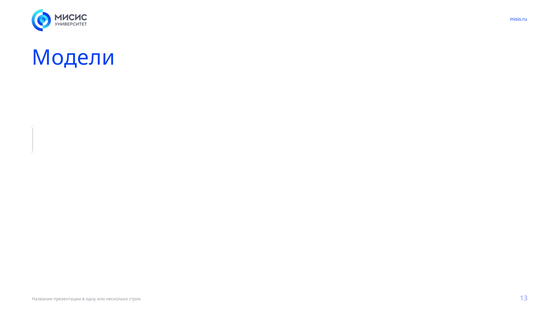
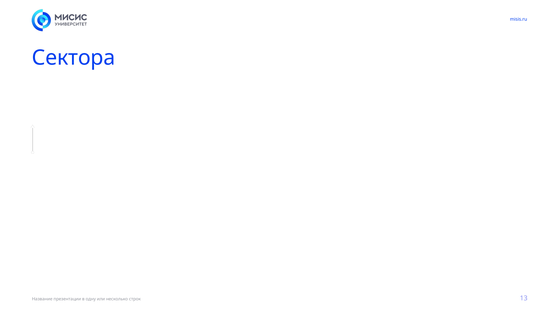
Модели: Модели -> Сектора
